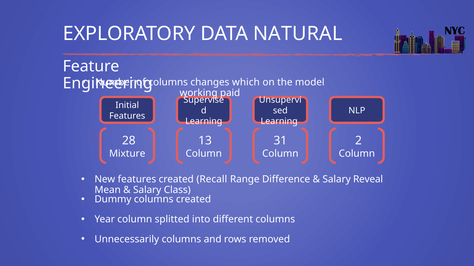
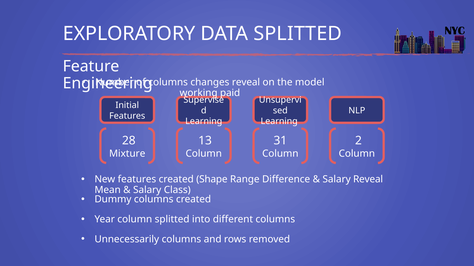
DATA NATURAL: NATURAL -> SPLITTED
changes which: which -> reveal
Recall: Recall -> Shape
